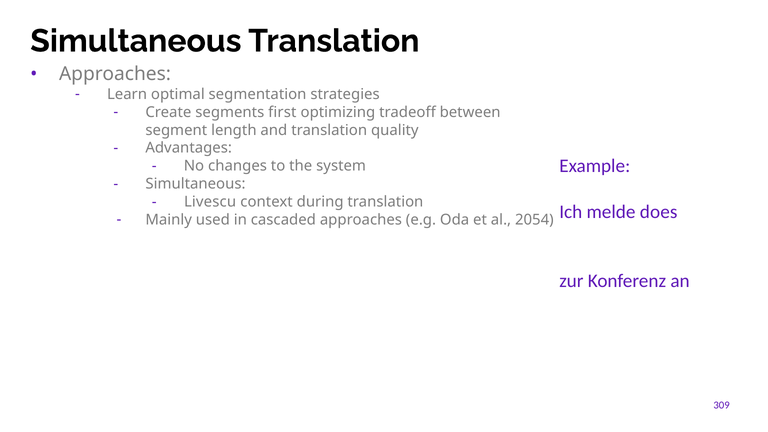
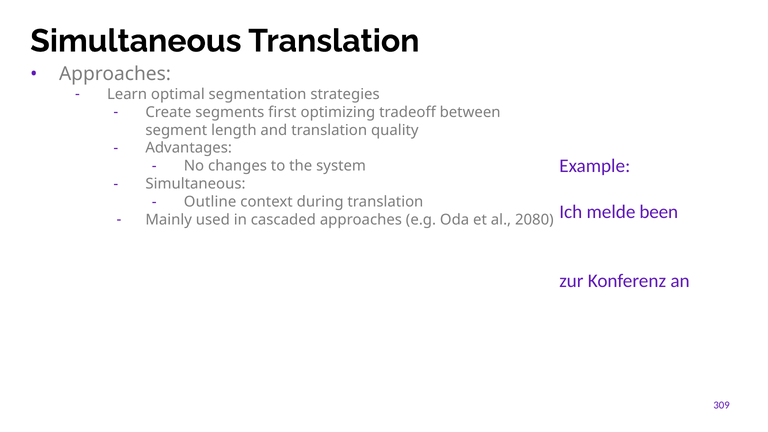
Livescu: Livescu -> Outline
does: does -> been
2054: 2054 -> 2080
